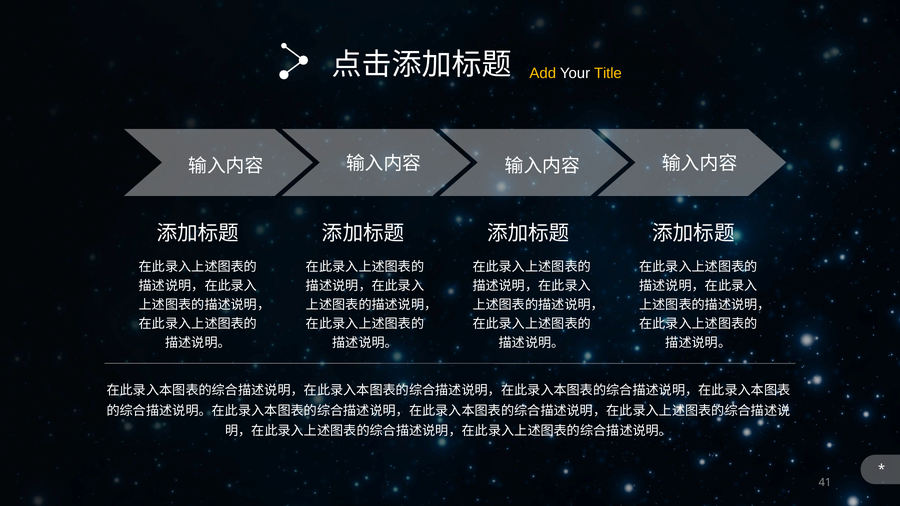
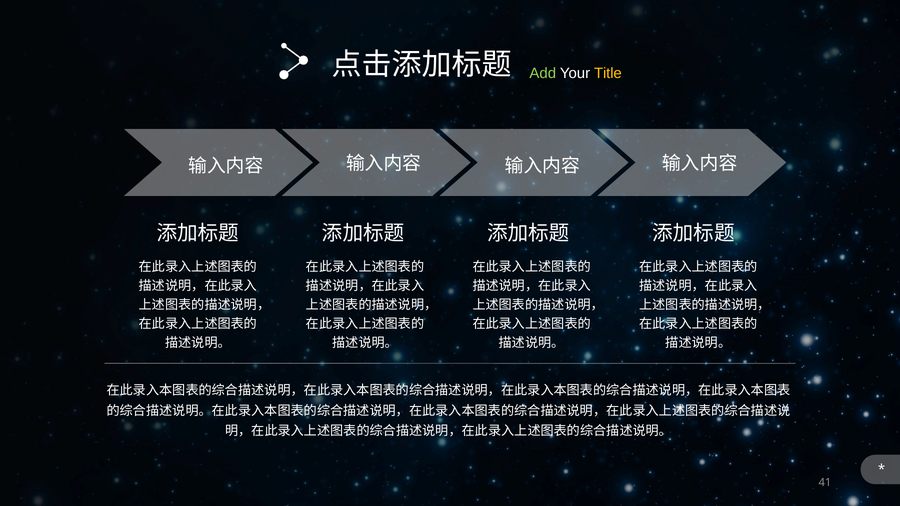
Add colour: yellow -> light green
